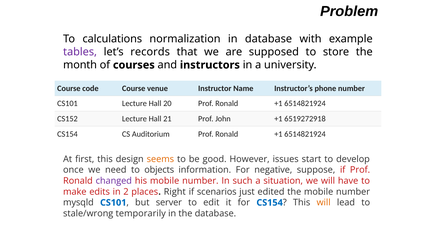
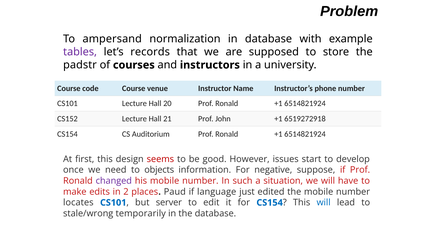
calculations: calculations -> ampersand
month: month -> padstr
seems colour: orange -> red
Right: Right -> Paud
scenarios: scenarios -> language
mysqld: mysqld -> locates
will at (324, 203) colour: orange -> blue
